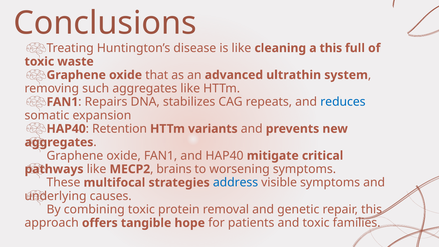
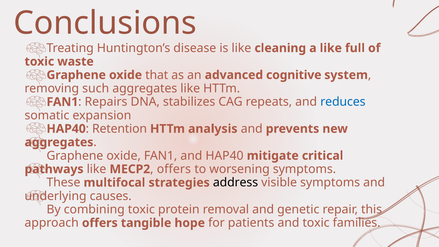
a this: this -> like
ultrathin: ultrathin -> cognitive
variants: variants -> analysis
brains at (174, 169): brains -> offers
address colour: blue -> black
